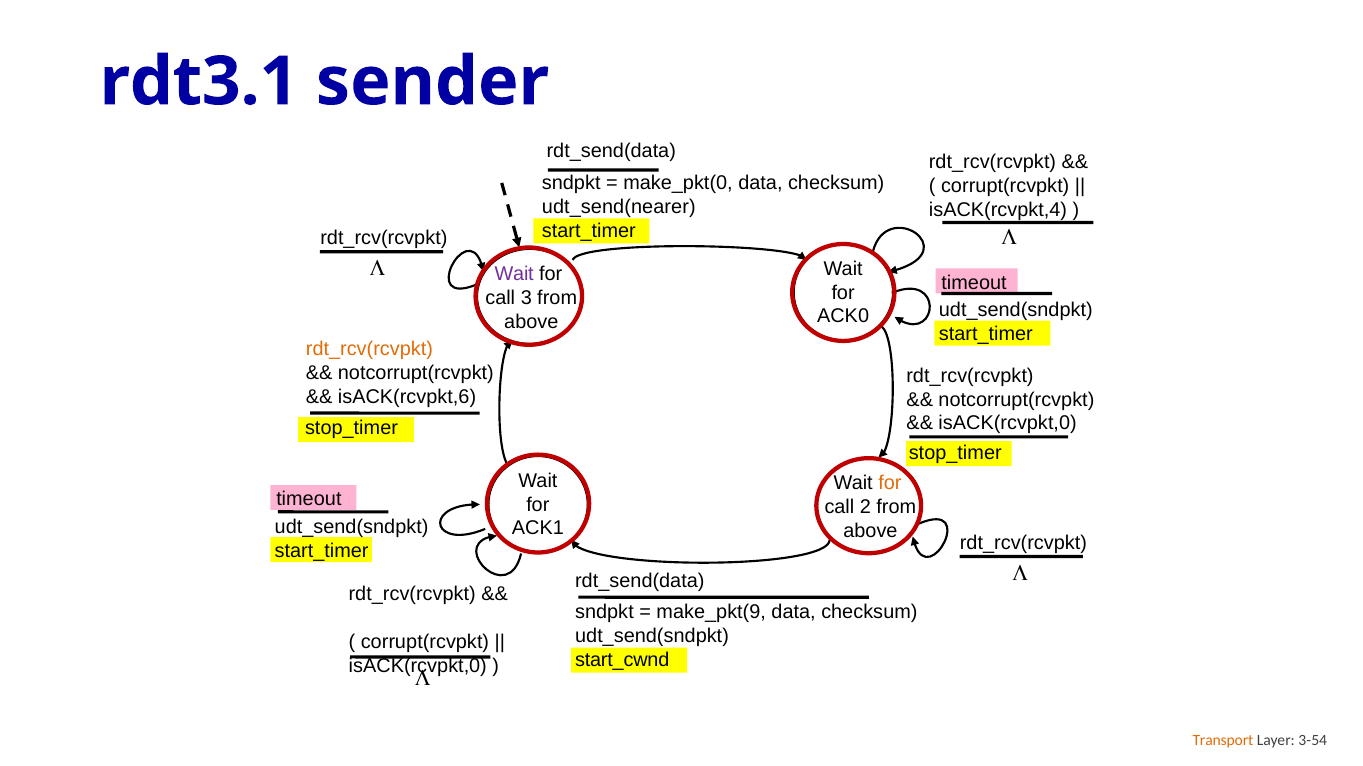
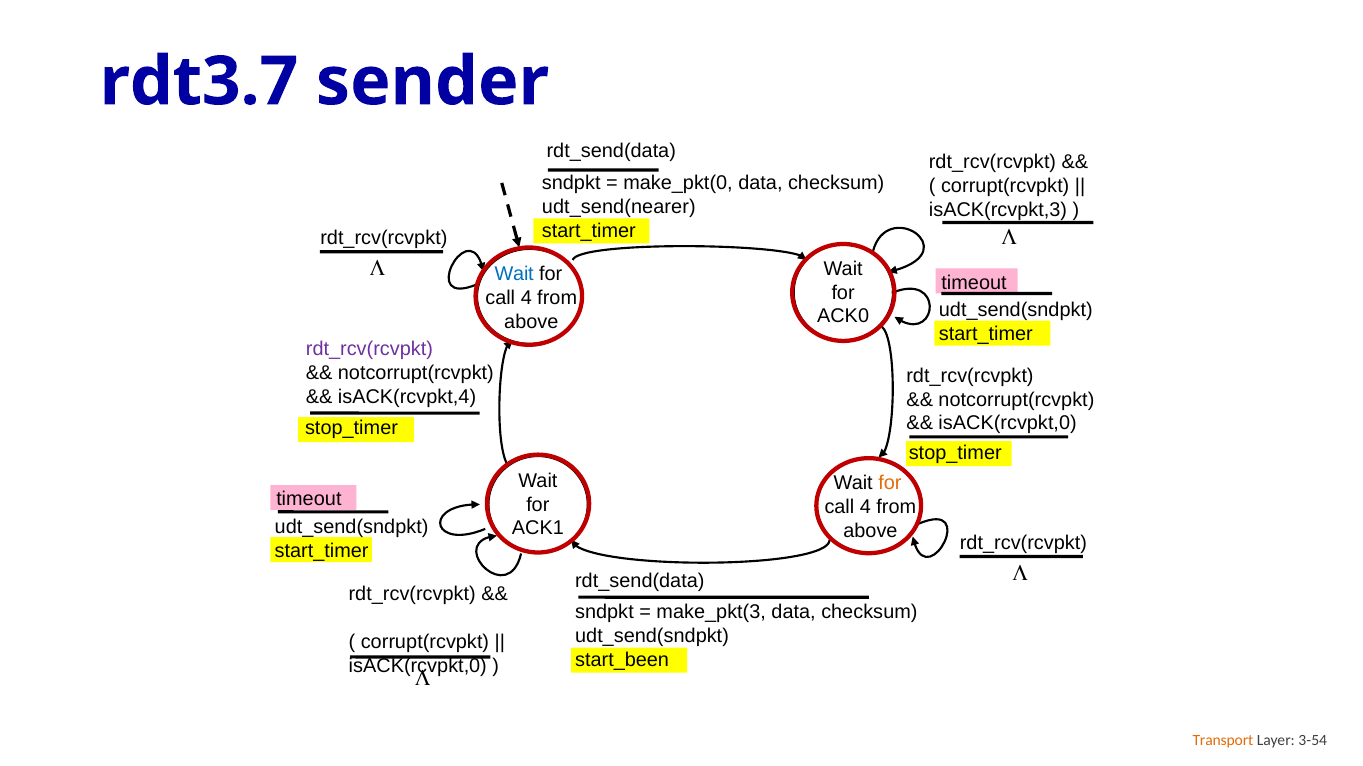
rdt3.1: rdt3.1 -> rdt3.7
isACK(rcvpkt,4: isACK(rcvpkt,4 -> isACK(rcvpkt,3
Wait at (514, 275) colour: purple -> blue
3 at (526, 298): 3 -> 4
rdt_rcv(rcvpkt at (369, 349) colour: orange -> purple
isACK(rcvpkt,6: isACK(rcvpkt,6 -> isACK(rcvpkt,4
2 at (865, 507): 2 -> 4
make_pkt(9: make_pkt(9 -> make_pkt(3
start_cwnd: start_cwnd -> start_been
